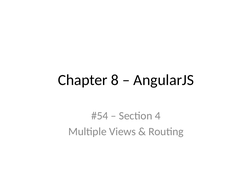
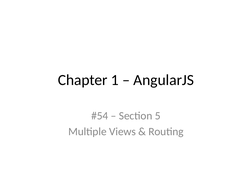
8: 8 -> 1
4: 4 -> 5
